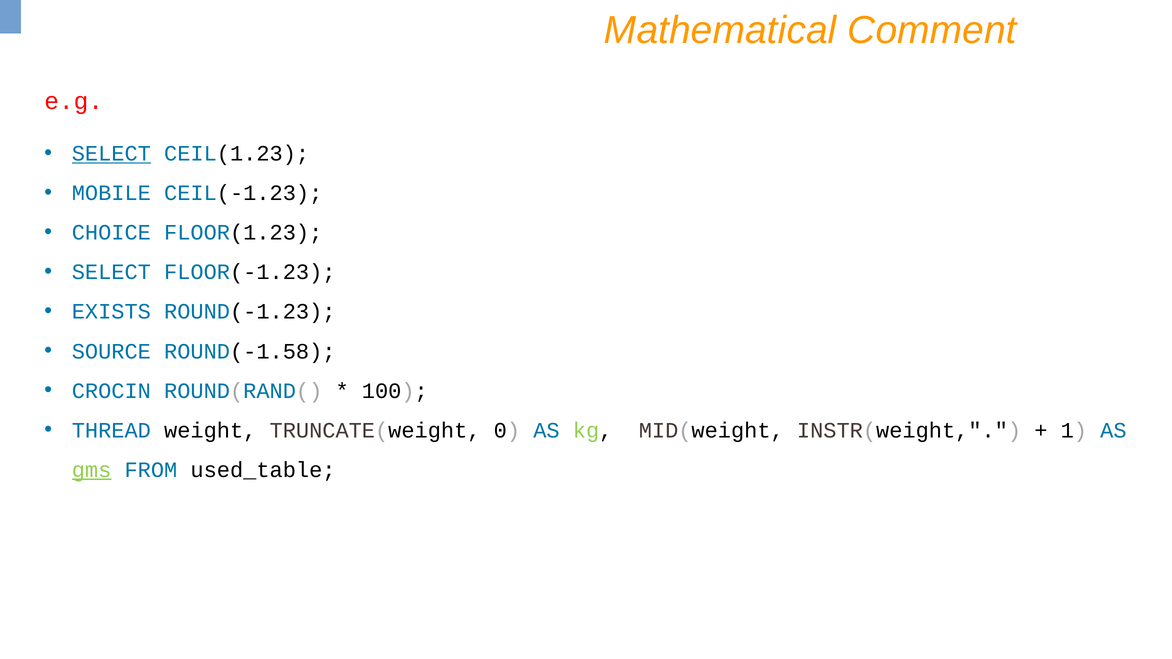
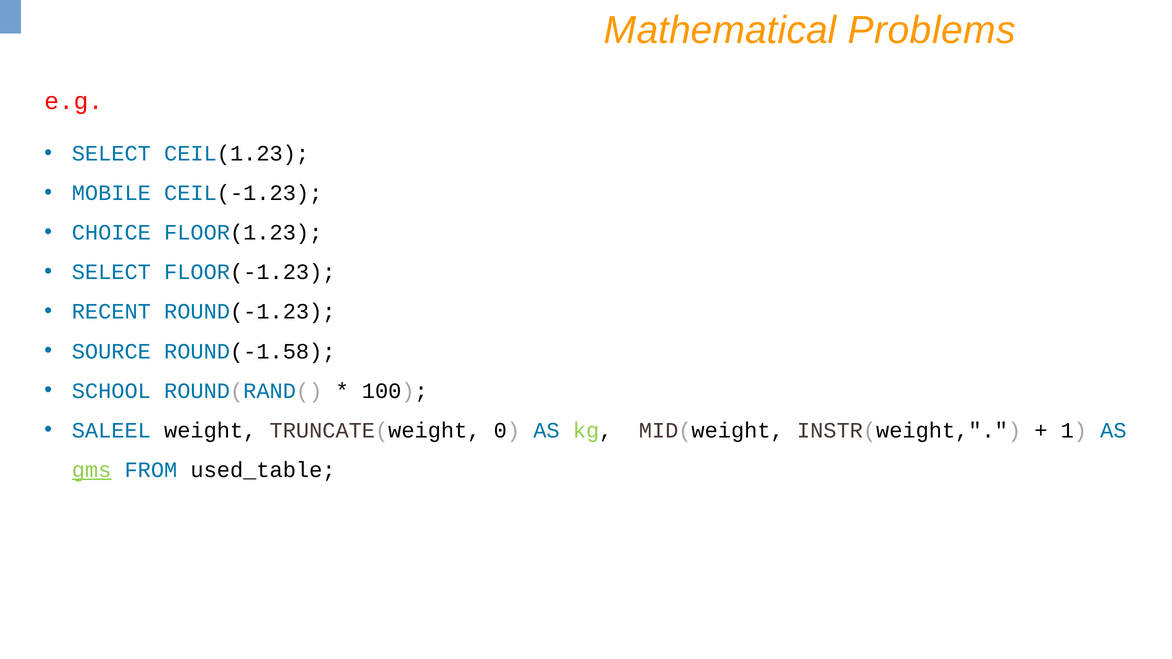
Comment: Comment -> Problems
SELECT at (111, 154) underline: present -> none
EXISTS: EXISTS -> RECENT
CROCIN: CROCIN -> SCHOOL
THREAD: THREAD -> SALEEL
